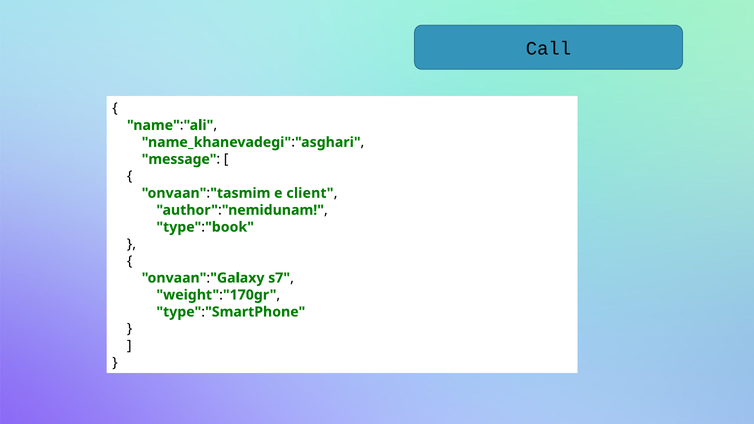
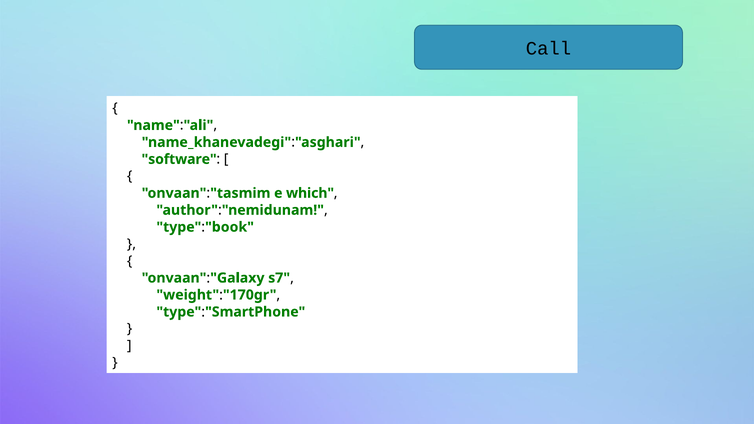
message: message -> software
client: client -> which
